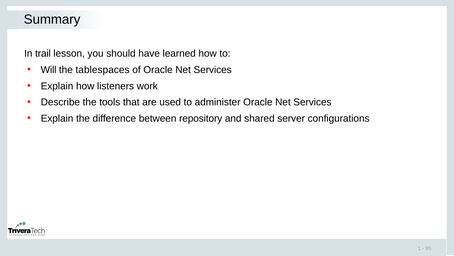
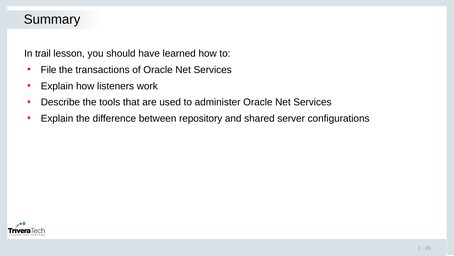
Will: Will -> File
tablespaces: tablespaces -> transactions
